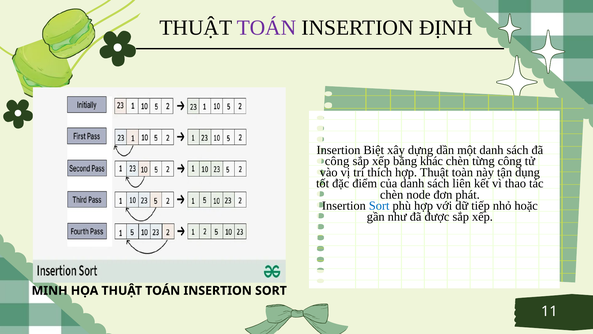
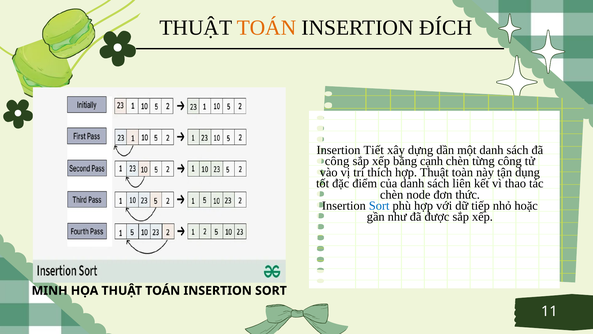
TOÁN at (267, 28) colour: purple -> orange
ĐỊNH: ĐỊNH -> ĐÍCH
Biệt: Biệt -> Tiết
khác: khác -> cạnh
phát: phát -> thức
